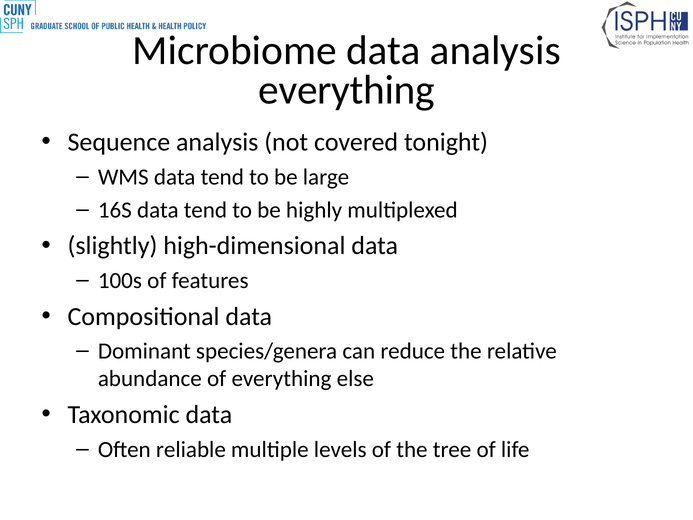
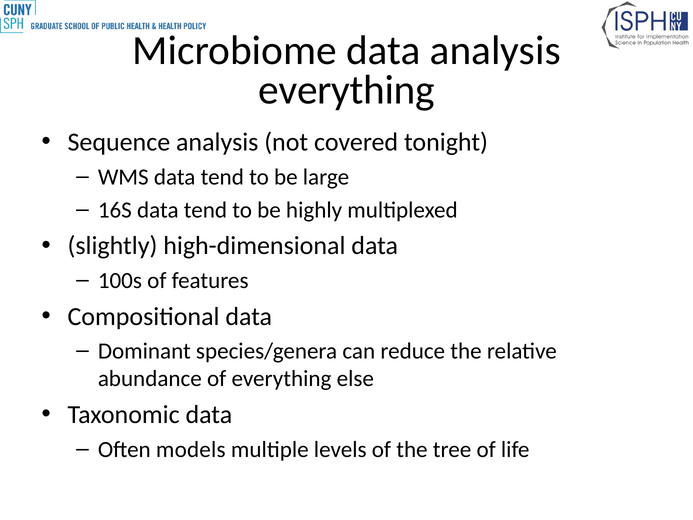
reliable: reliable -> models
